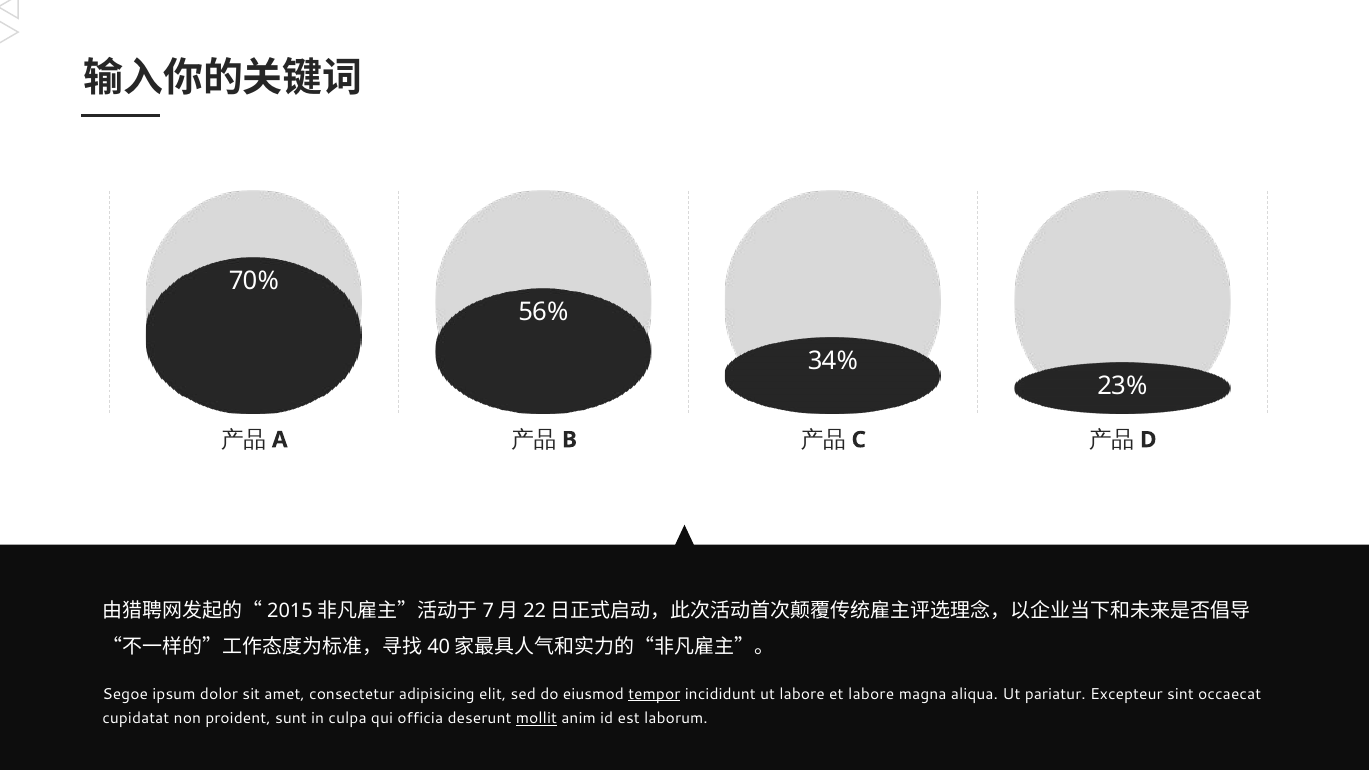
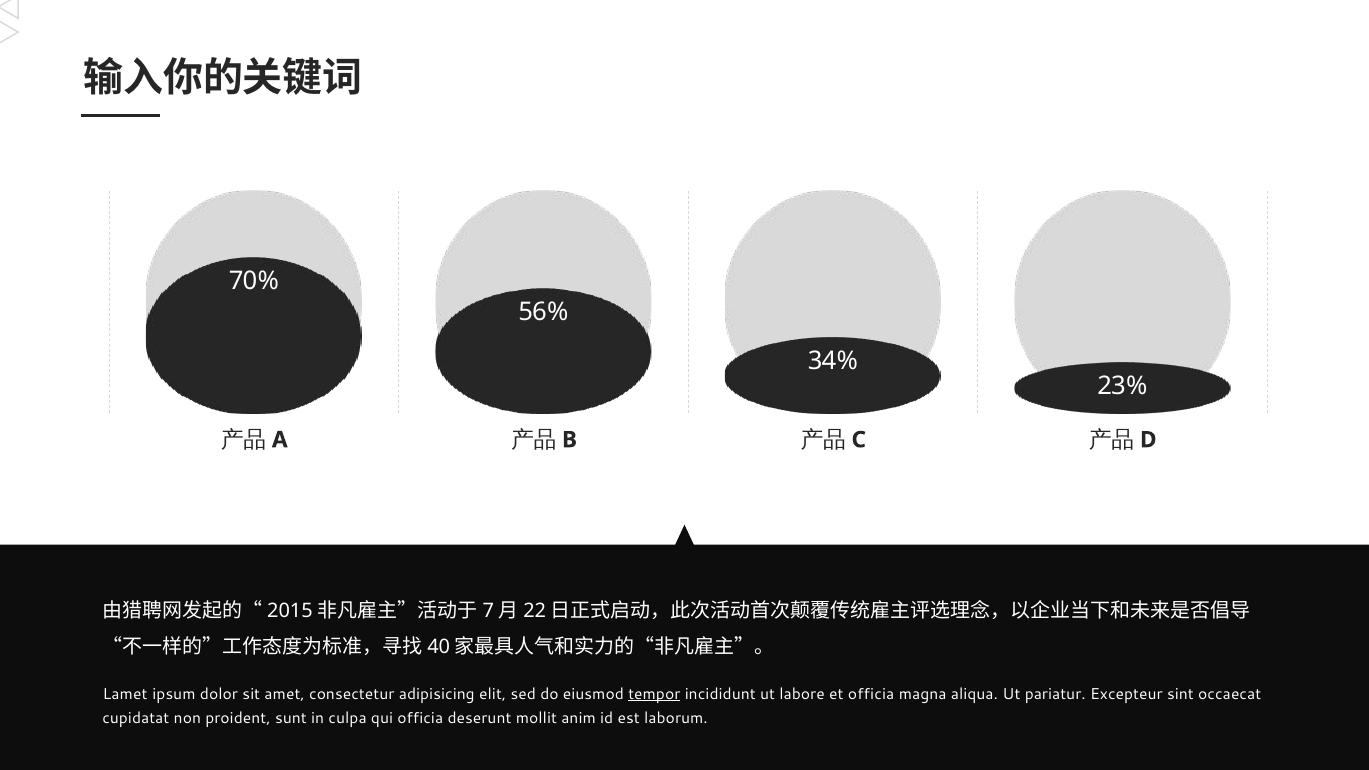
Segoe: Segoe -> Lamet
et labore: labore -> officia
mollit underline: present -> none
